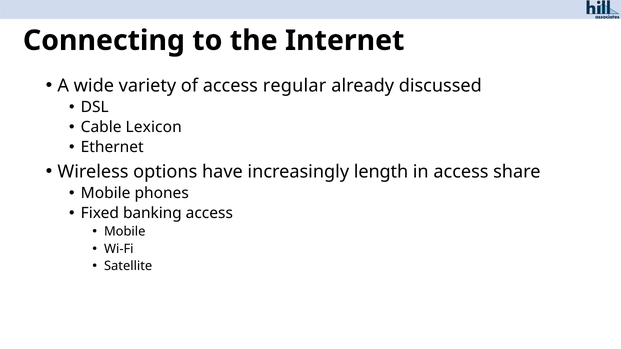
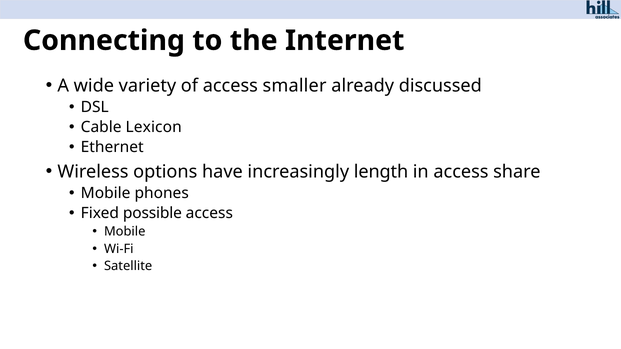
regular: regular -> smaller
banking: banking -> possible
